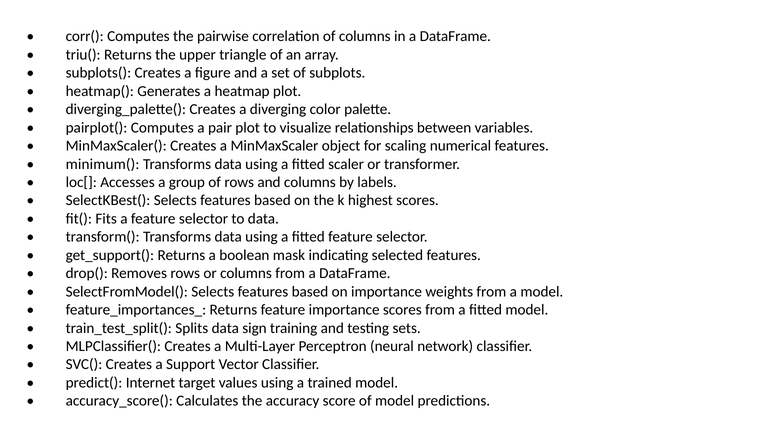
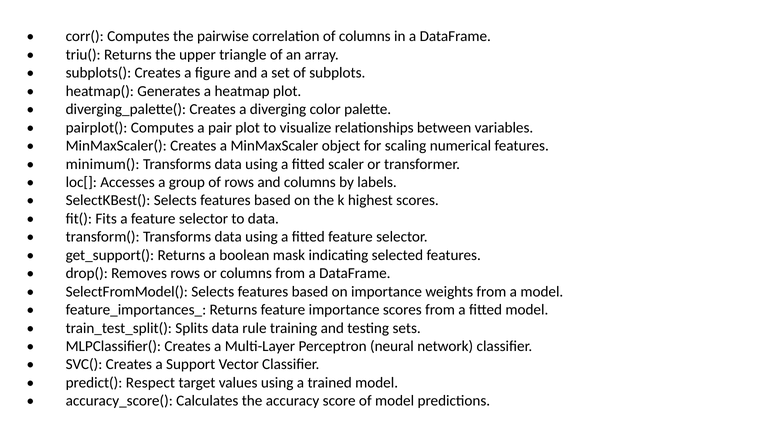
sign: sign -> rule
Internet: Internet -> Respect
